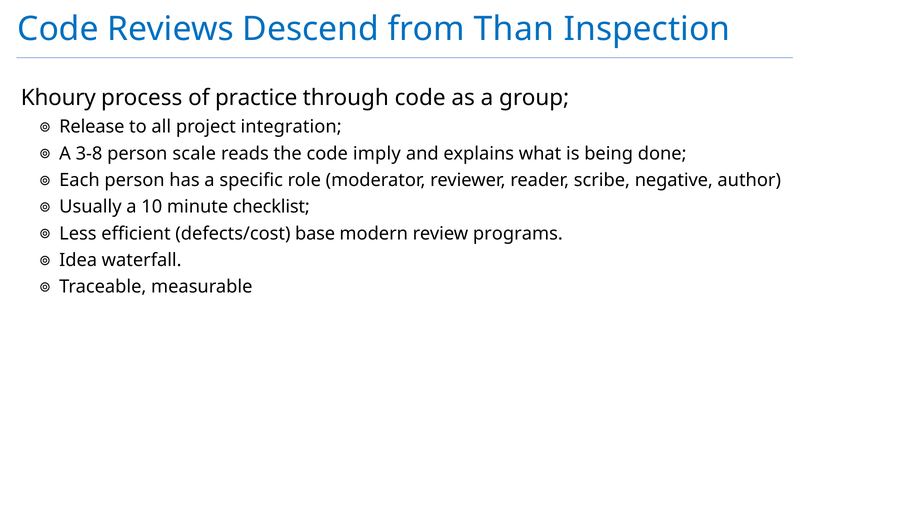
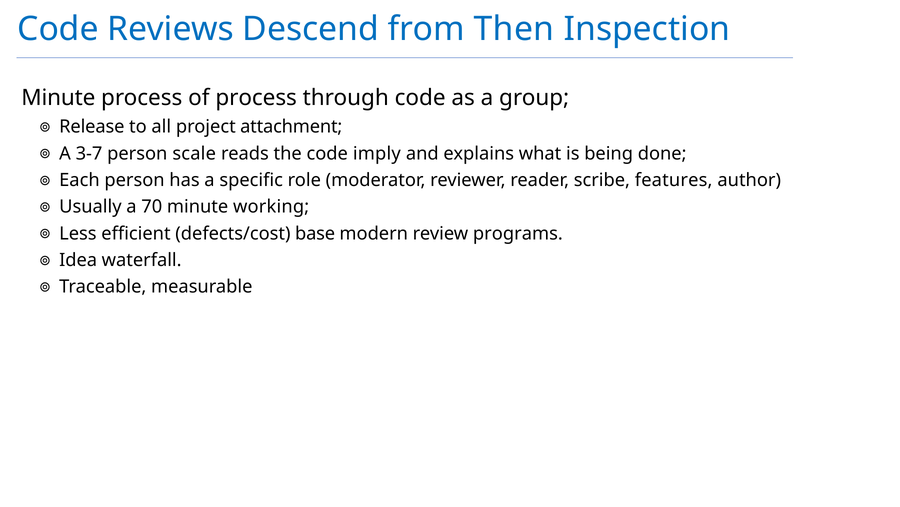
Than: Than -> Then
Khoury at (58, 98): Khoury -> Minute
of practice: practice -> process
integration: integration -> attachment
3-8: 3-8 -> 3-7
negative: negative -> features
10: 10 -> 70
checklist: checklist -> working
